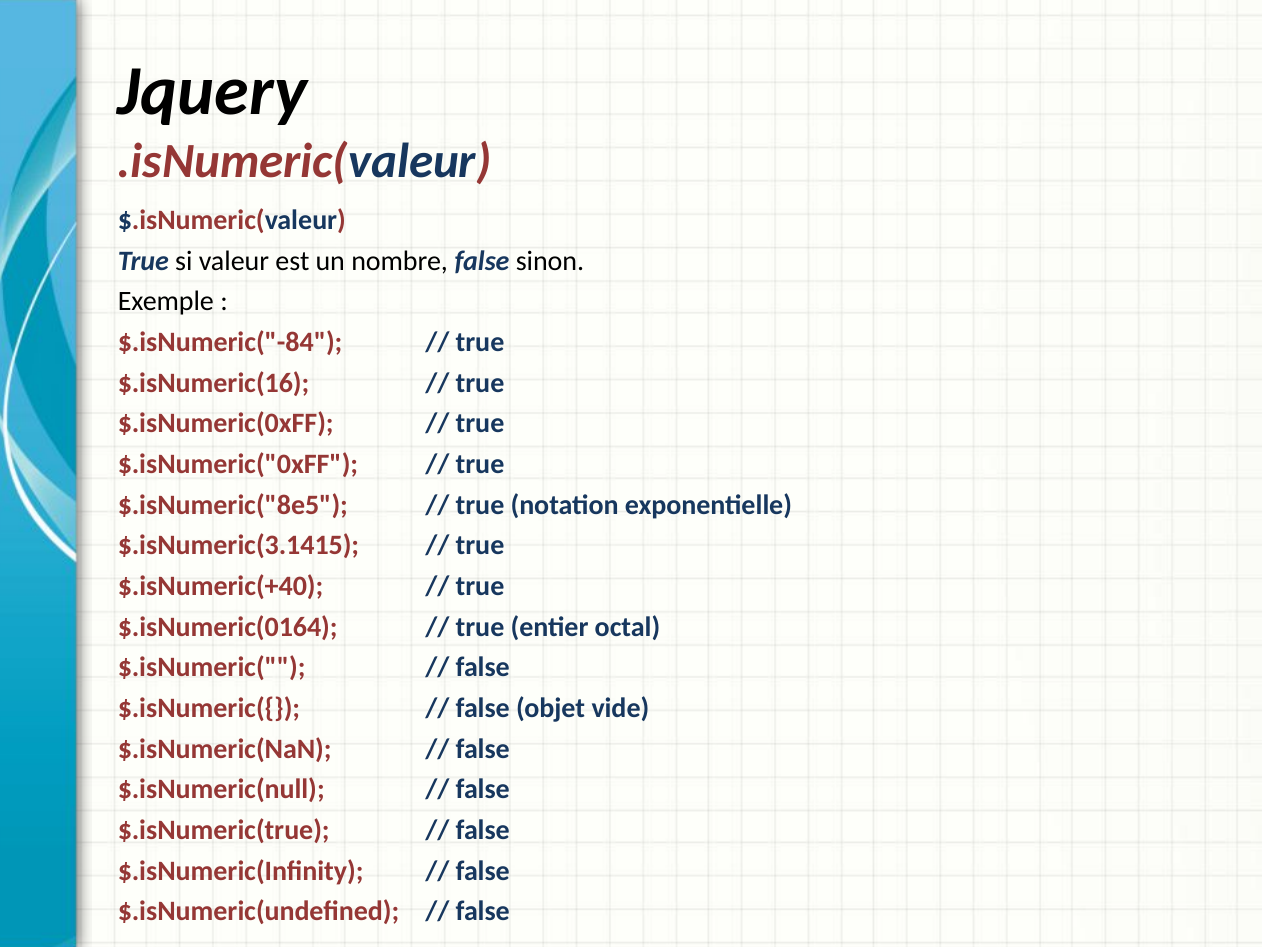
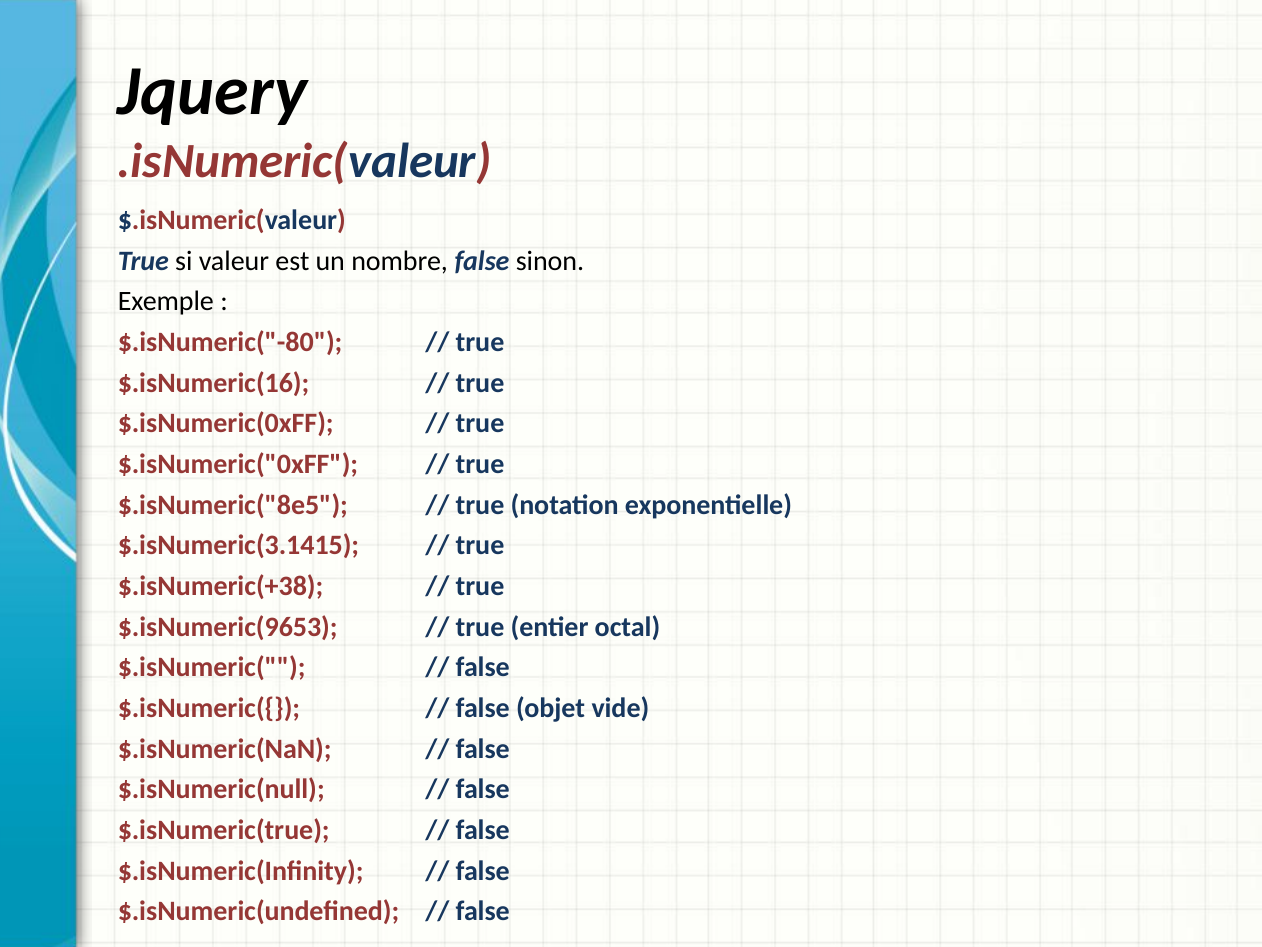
$.isNumeric("-84: $.isNumeric("-84 -> $.isNumeric("-80
$.isNumeric(+40: $.isNumeric(+40 -> $.isNumeric(+38
$.isNumeric(0164: $.isNumeric(0164 -> $.isNumeric(9653
